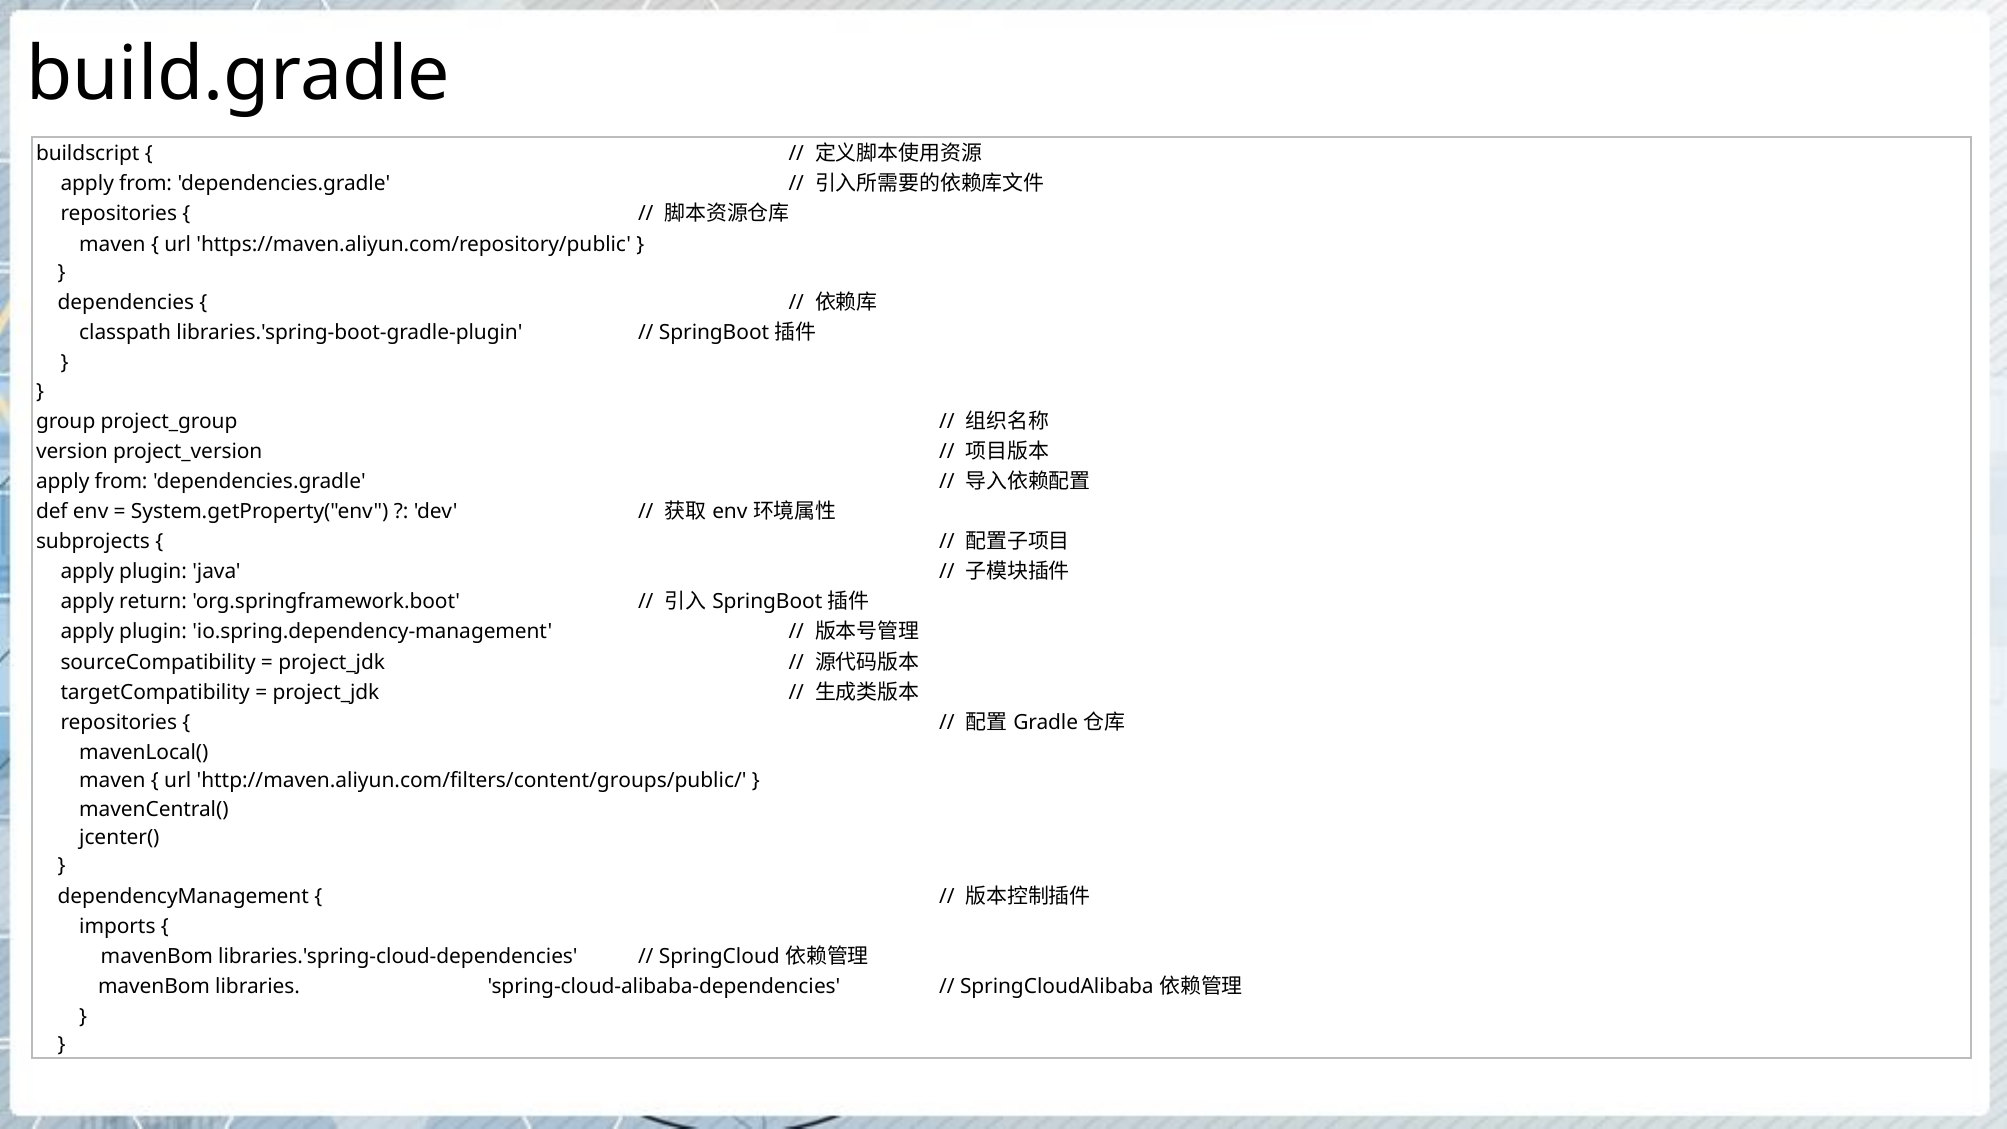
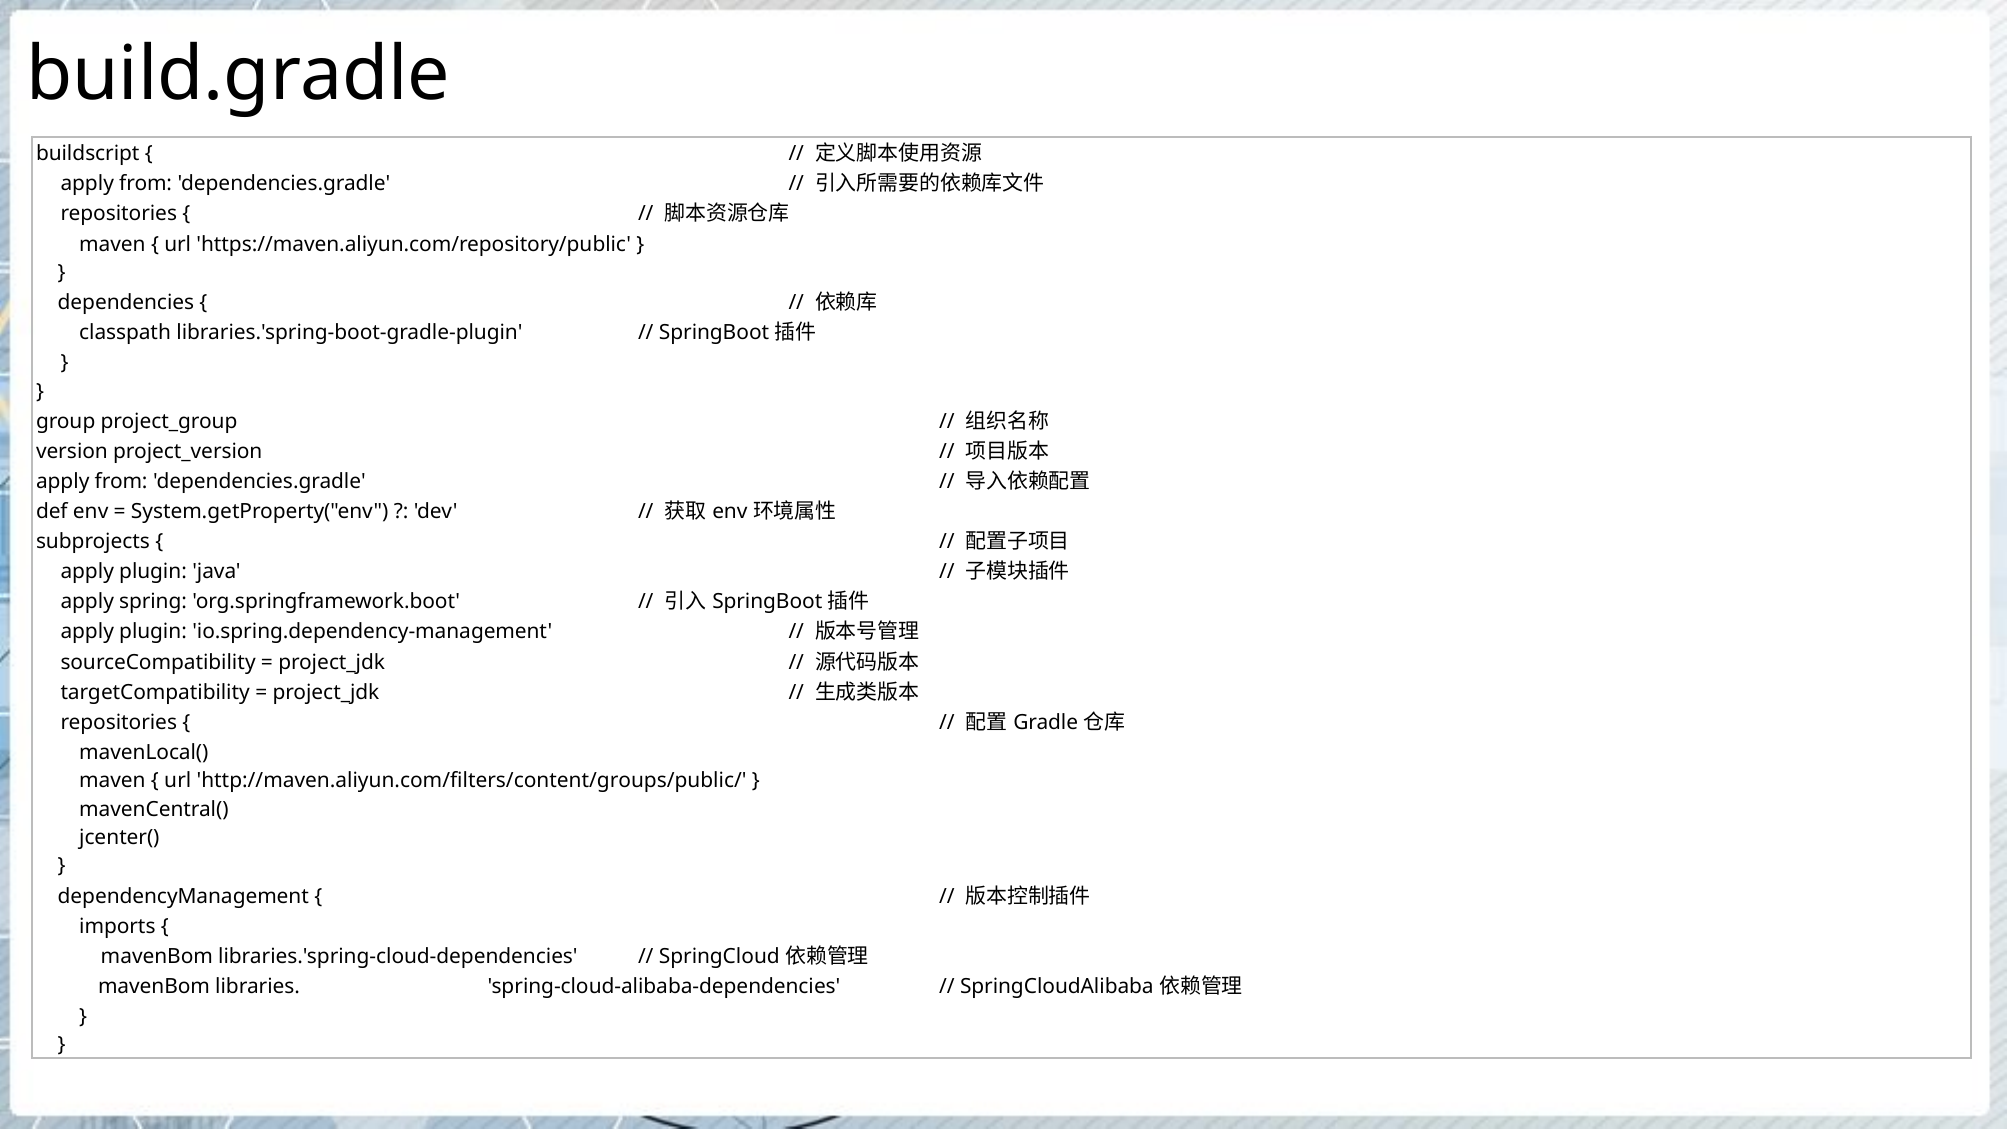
return: return -> spring
